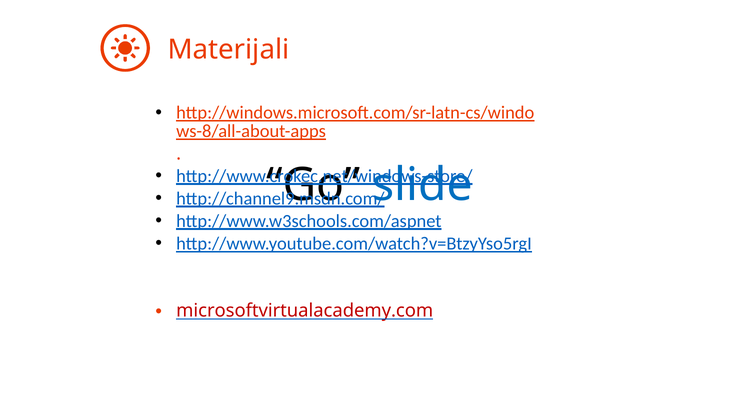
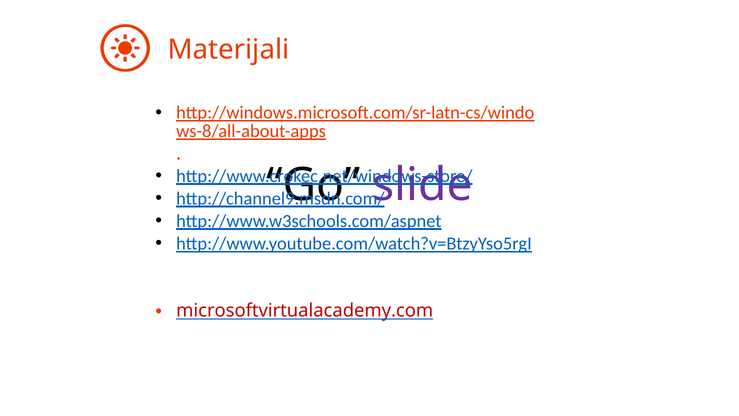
slide colour: blue -> purple
